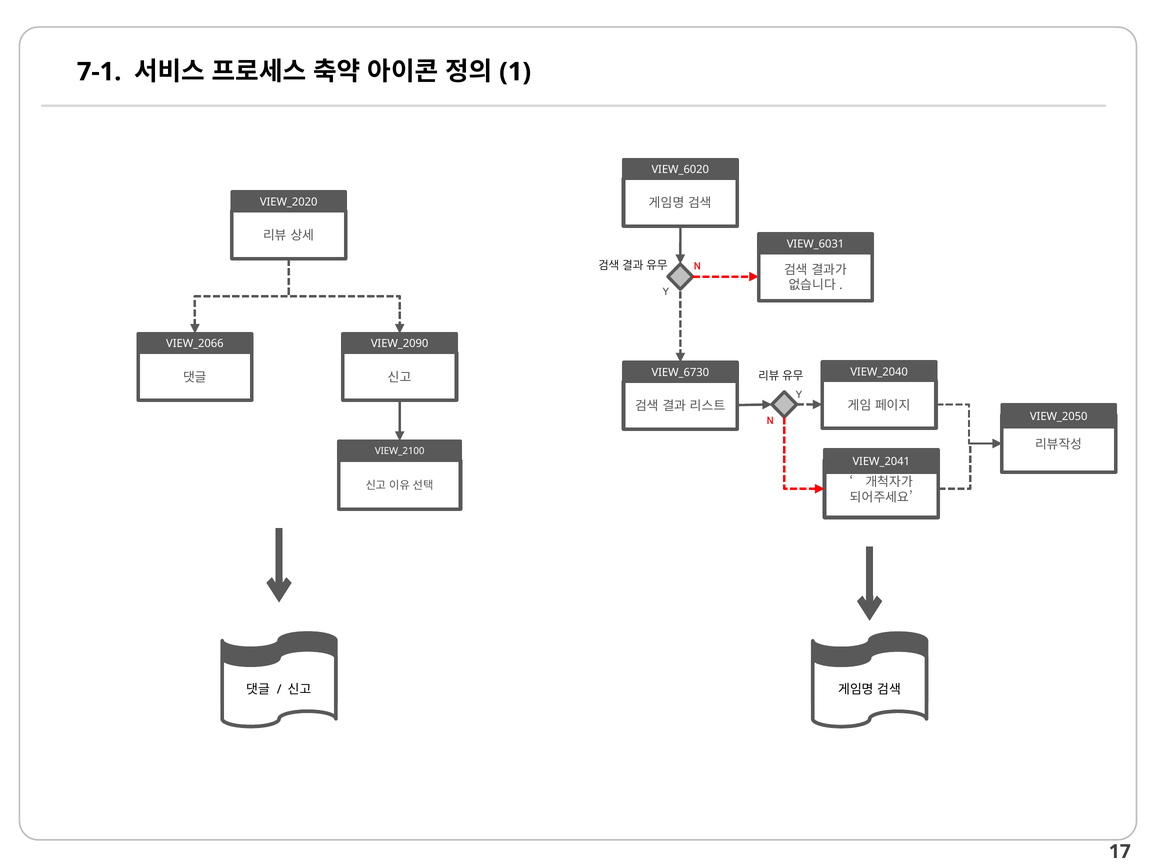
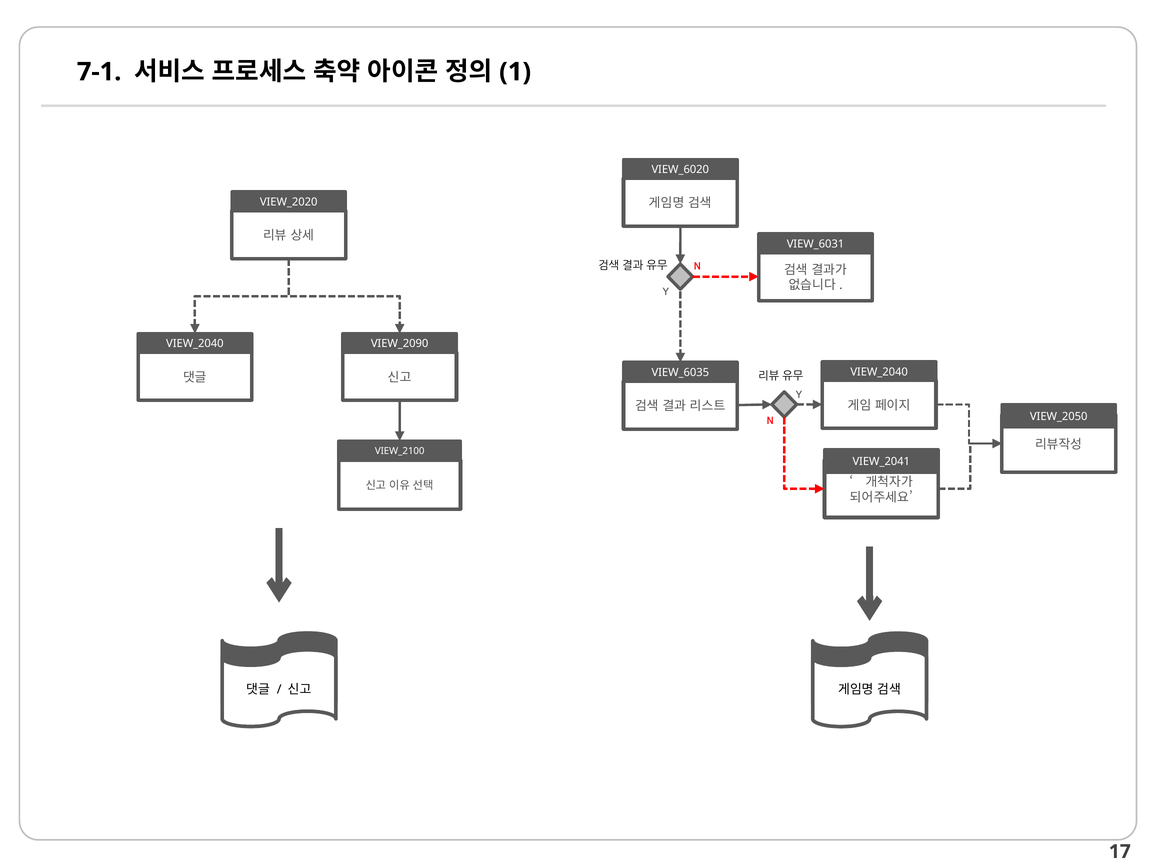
VIEW_2066 at (195, 344): VIEW_2066 -> VIEW_2040
VIEW_6730: VIEW_6730 -> VIEW_6035
